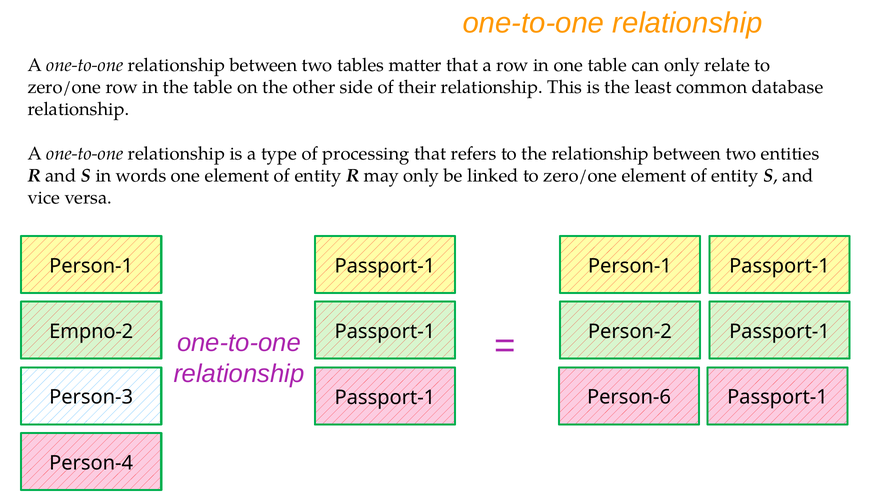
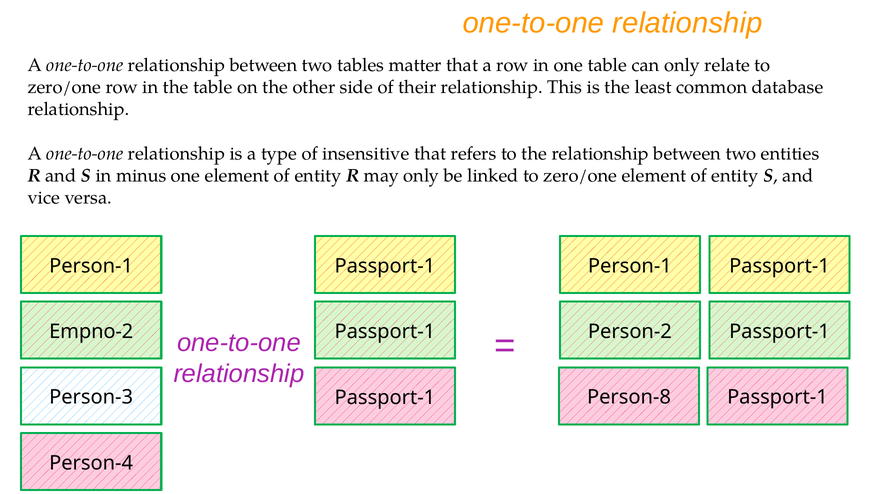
processing: processing -> insensitive
words: words -> minus
Person-6: Person-6 -> Person-8
